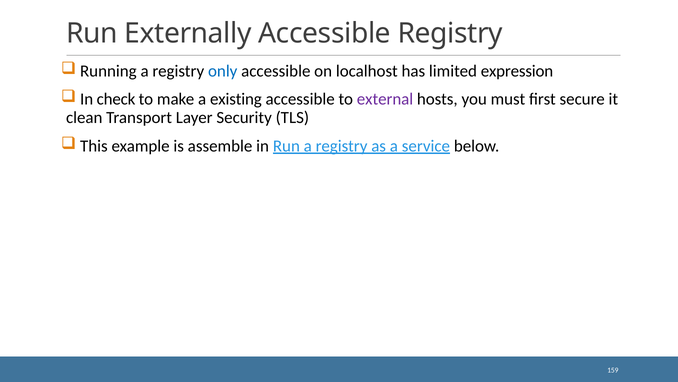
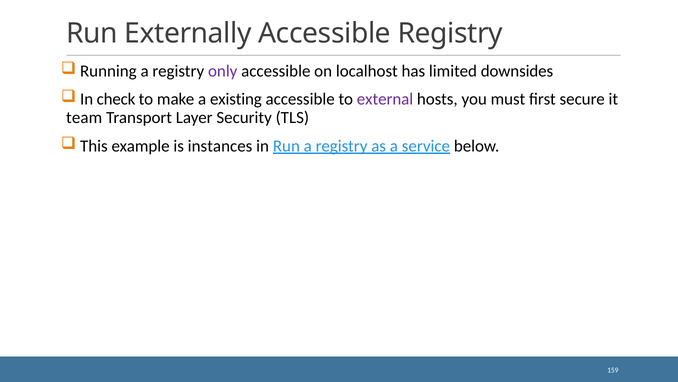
only colour: blue -> purple
expression: expression -> downsides
clean: clean -> team
assemble: assemble -> instances
